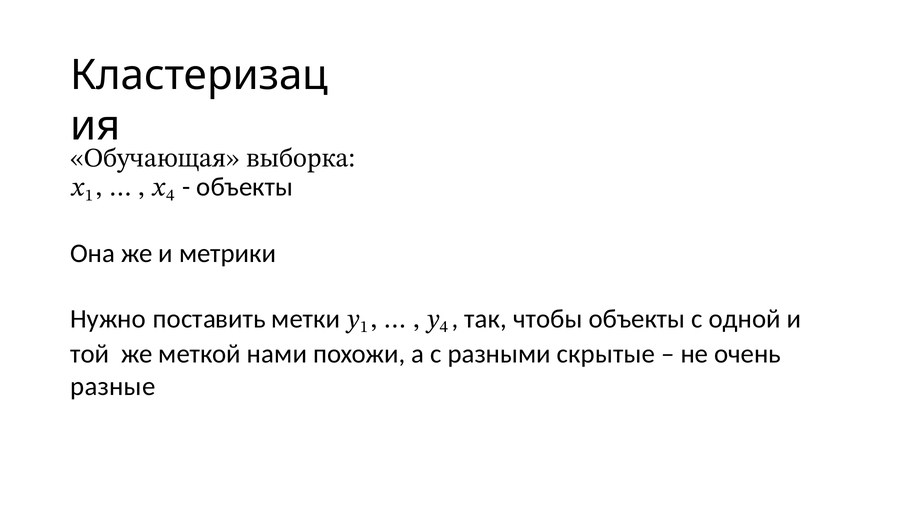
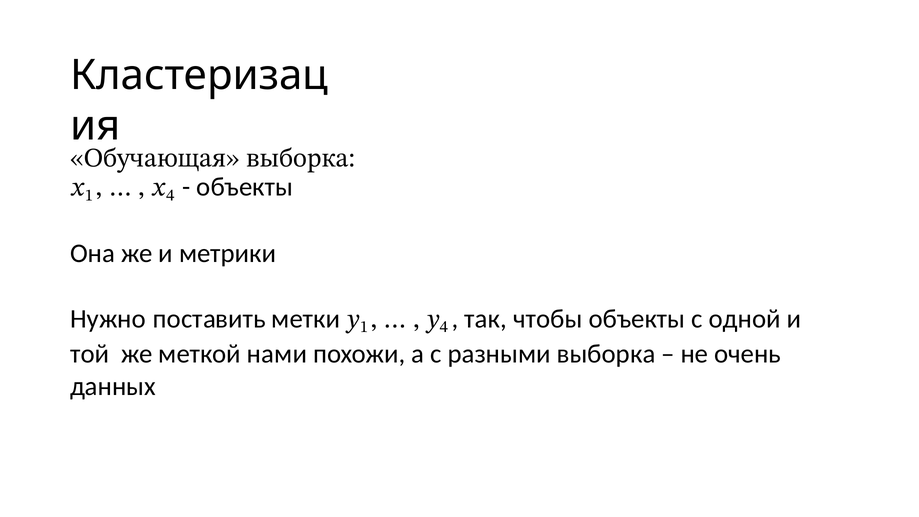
разными скрытые: скрытые -> выборка
разные: разные -> данных
